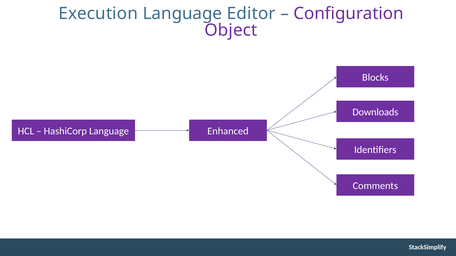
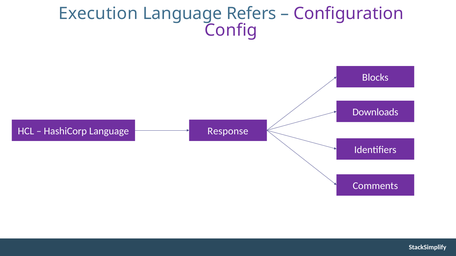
Editor: Editor -> Refers
Object: Object -> Config
Enhanced: Enhanced -> Response
